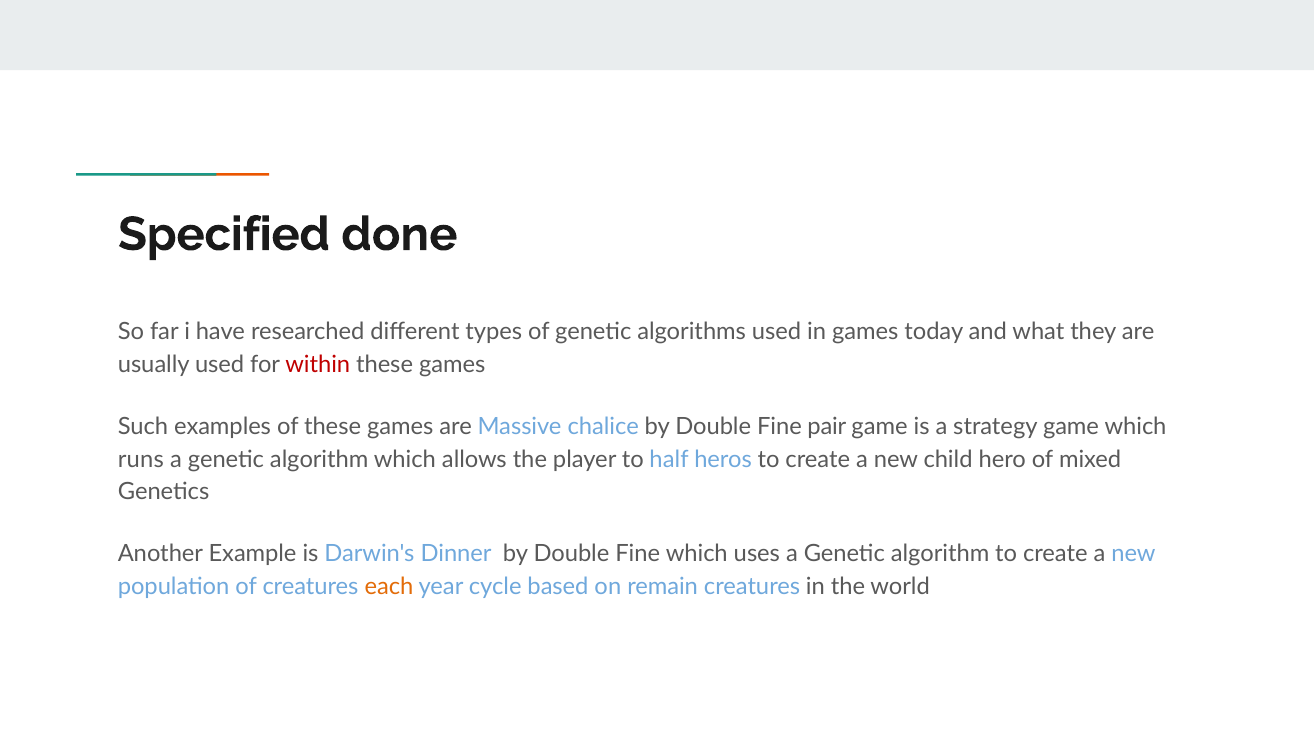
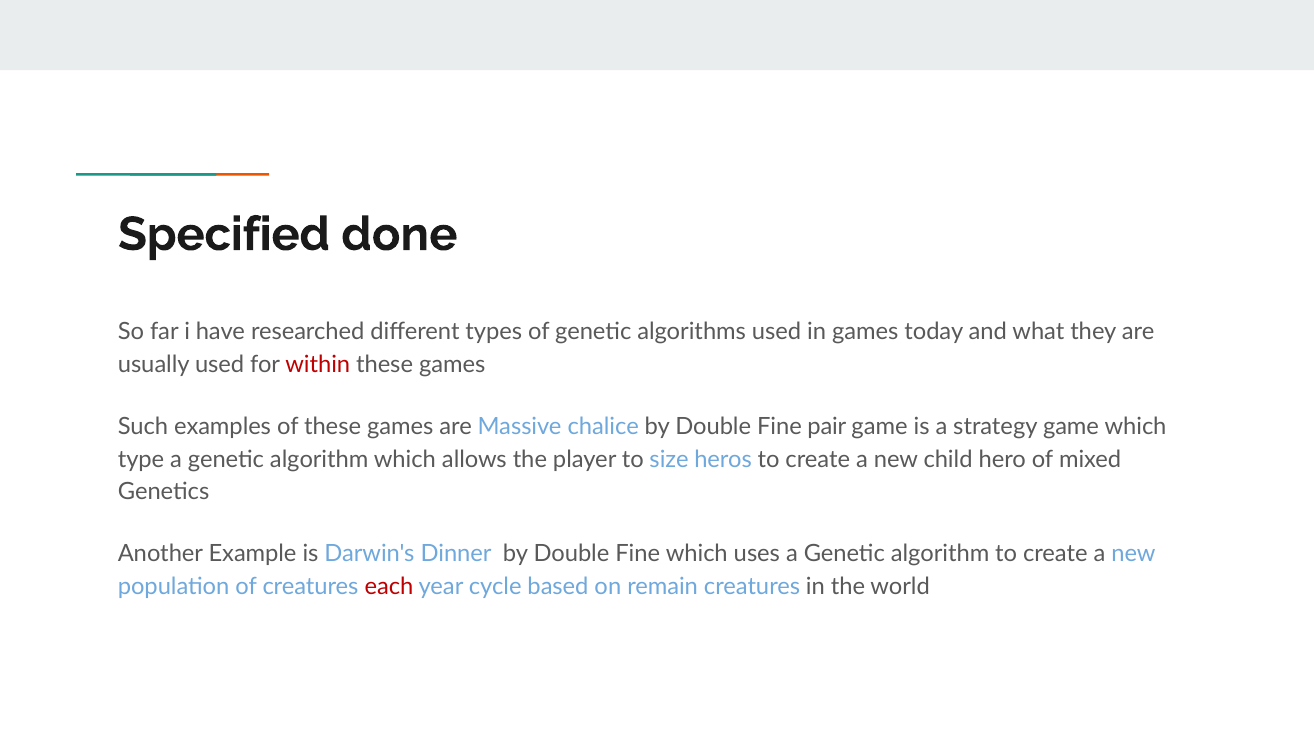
runs: runs -> type
half: half -> size
each colour: orange -> red
